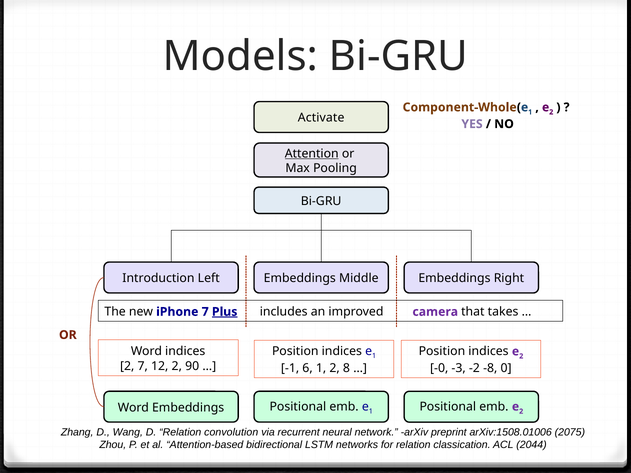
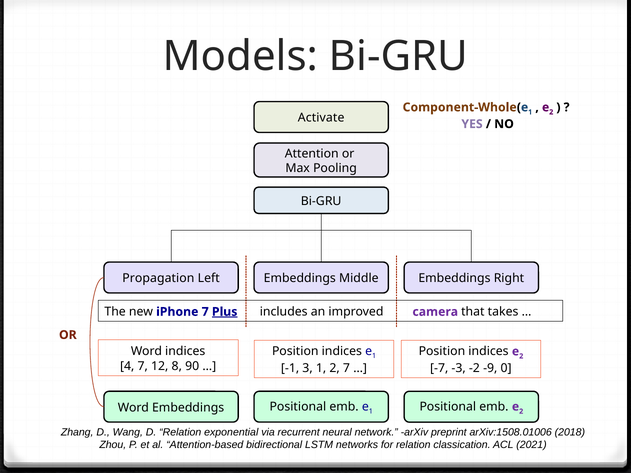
Attention underline: present -> none
Introduction: Introduction -> Propagation
2 at (127, 366): 2 -> 4
12 2: 2 -> 8
6: 6 -> 3
2 8: 8 -> 7
-0: -0 -> -7
-8: -8 -> -9
convolution: convolution -> exponential
2075: 2075 -> 2018
2044: 2044 -> 2021
